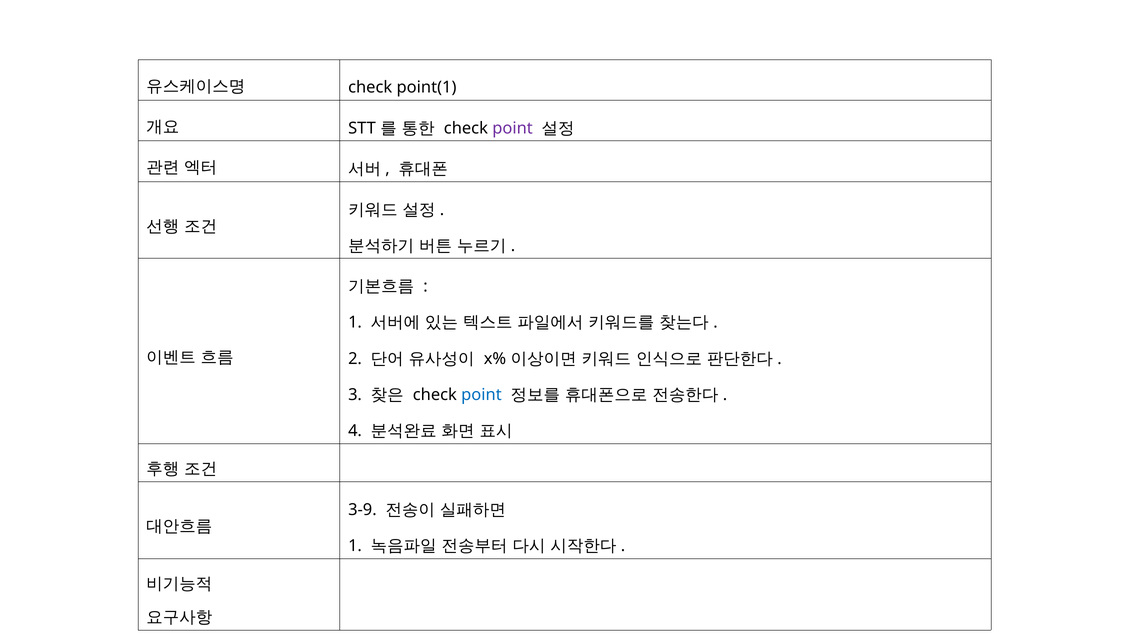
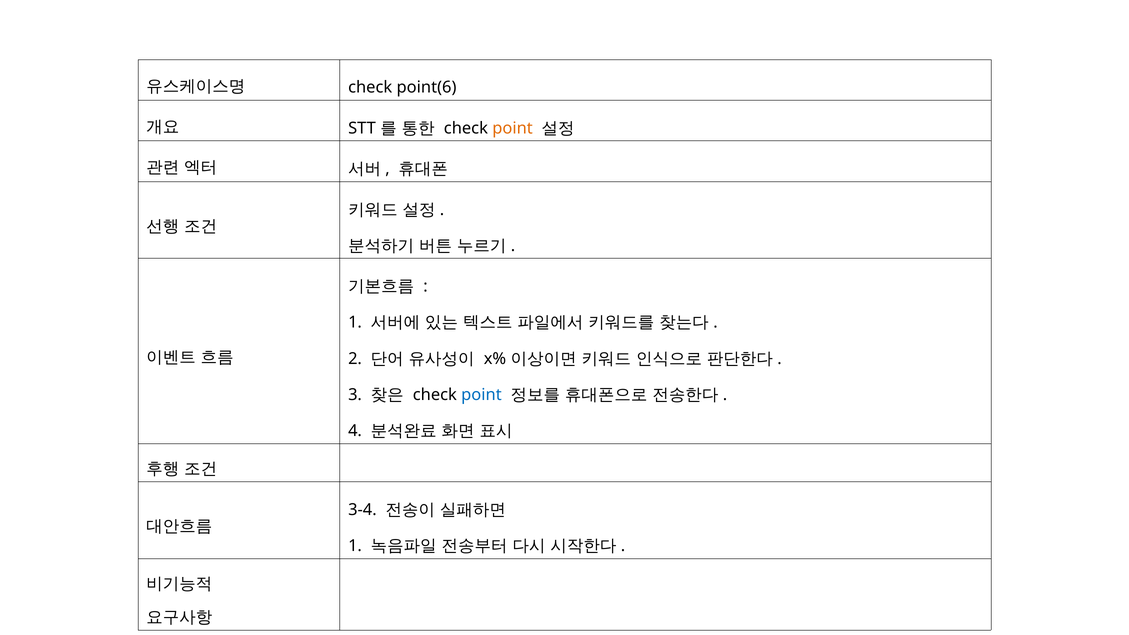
point(1: point(1 -> point(6
point at (513, 128) colour: purple -> orange
3-9: 3-9 -> 3-4
